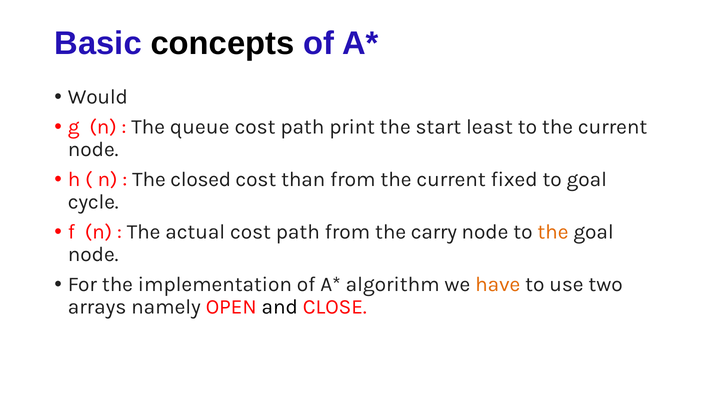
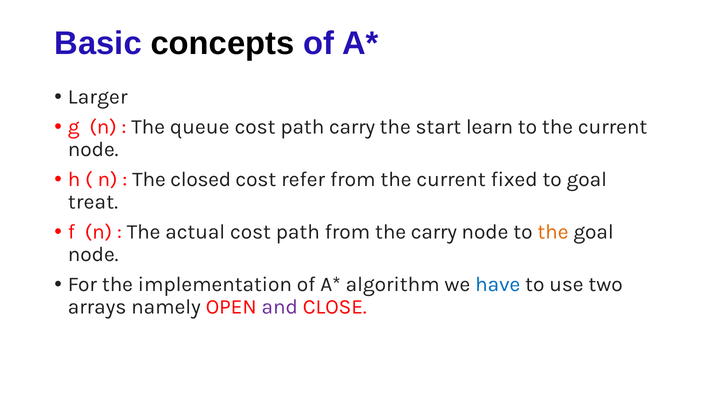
Would: Would -> Larger
path print: print -> carry
least: least -> learn
than: than -> refer
cycle: cycle -> treat
have colour: orange -> blue
and colour: black -> purple
